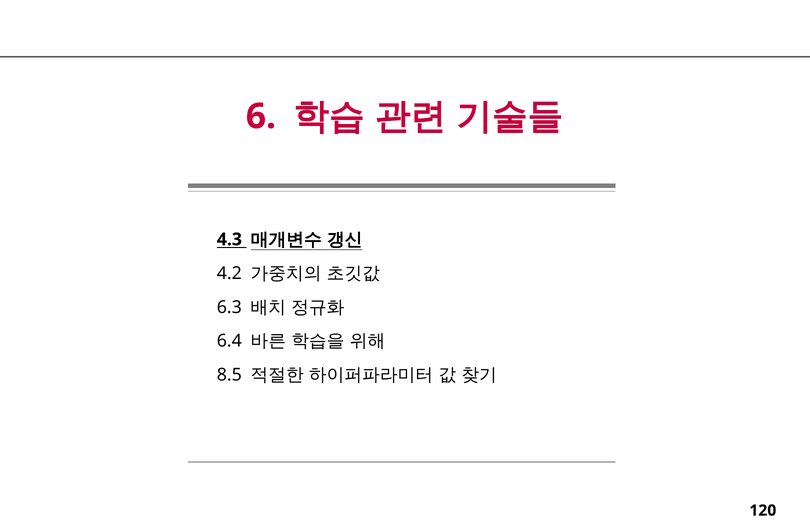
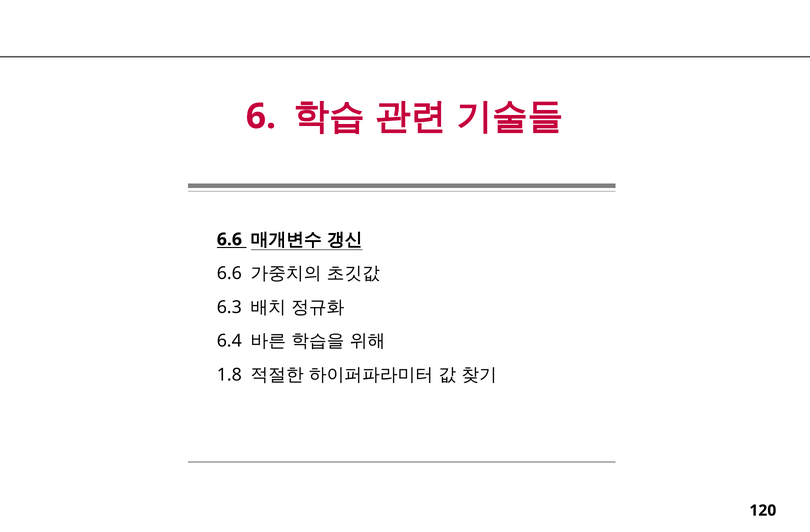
4.3 at (229, 239): 4.3 -> 6.6
4.2 at (229, 273): 4.2 -> 6.6
8.5: 8.5 -> 1.8
